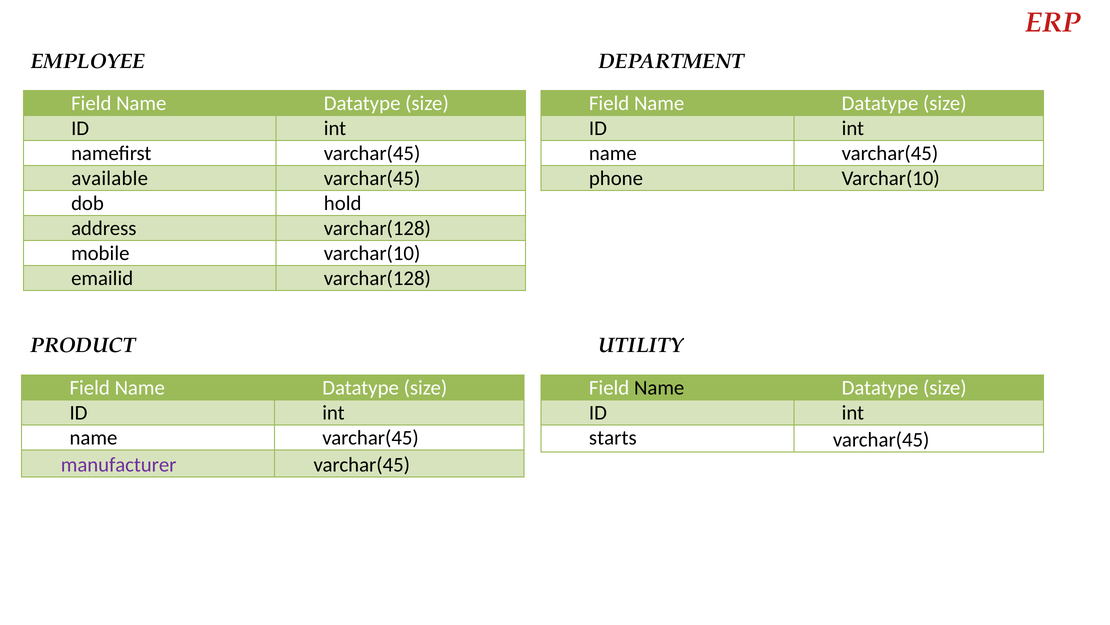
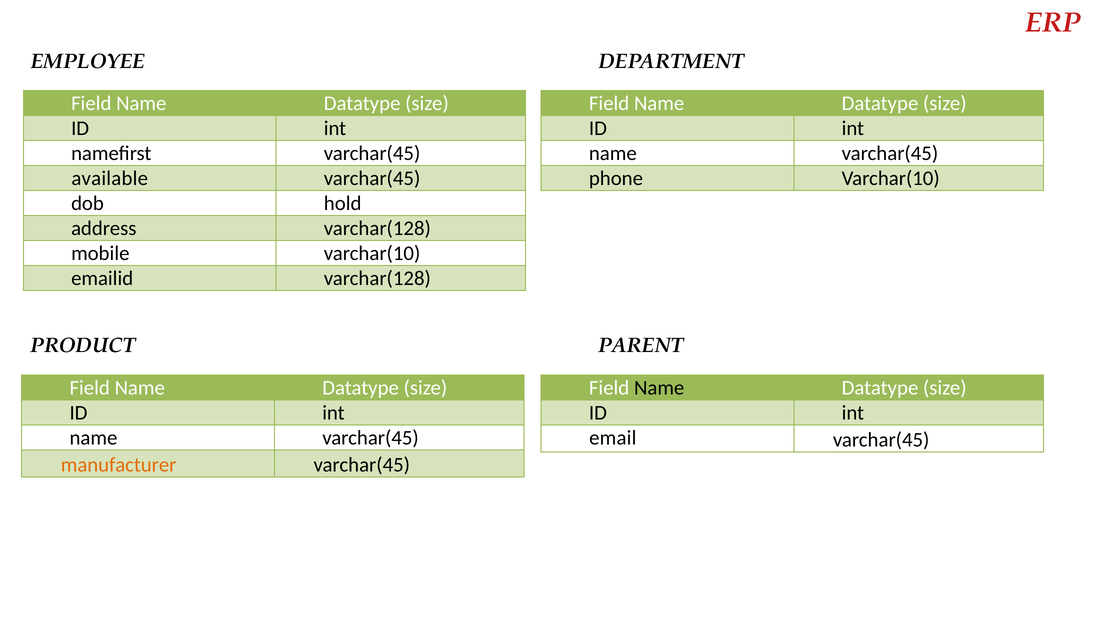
UTILITY: UTILITY -> PARENT
starts: starts -> email
manufacturer colour: purple -> orange
